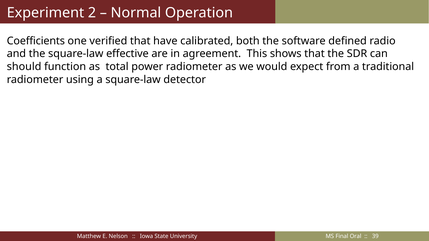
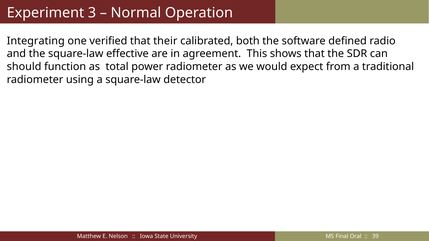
2: 2 -> 3
Coefficients: Coefficients -> Integrating
have: have -> their
